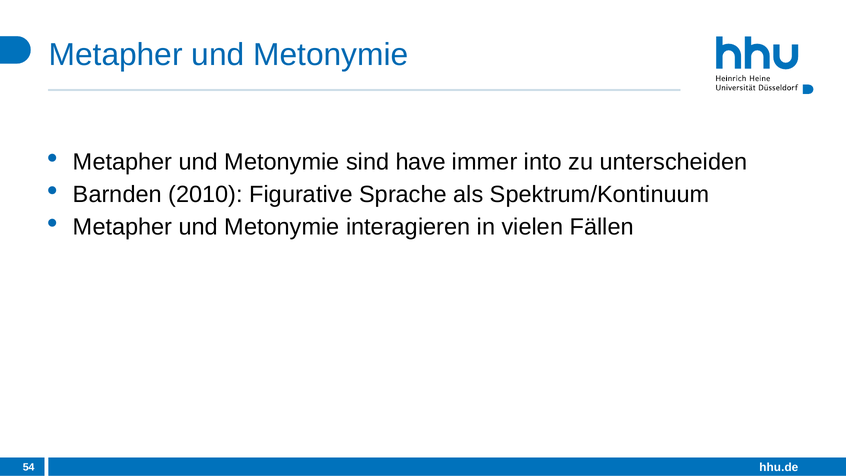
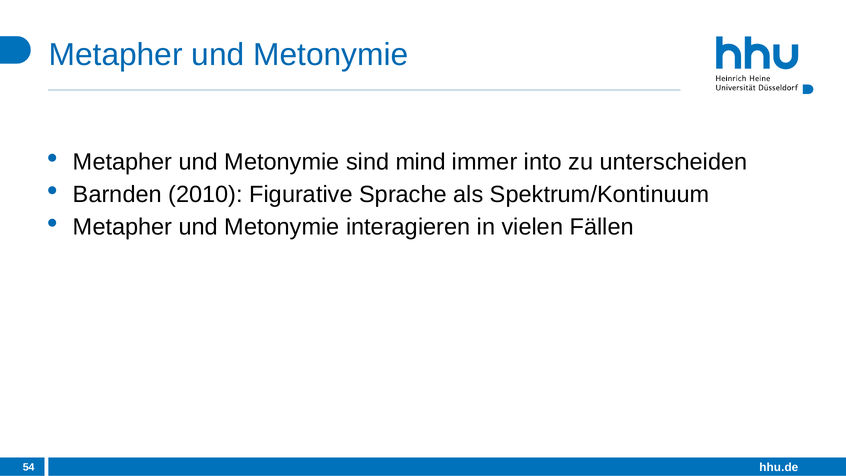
have: have -> mind
